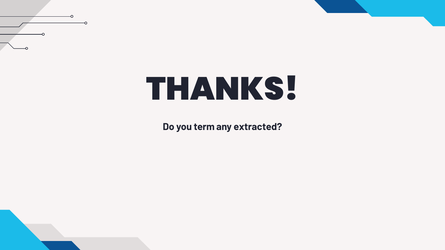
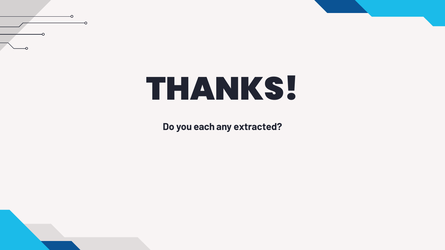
term: term -> each
